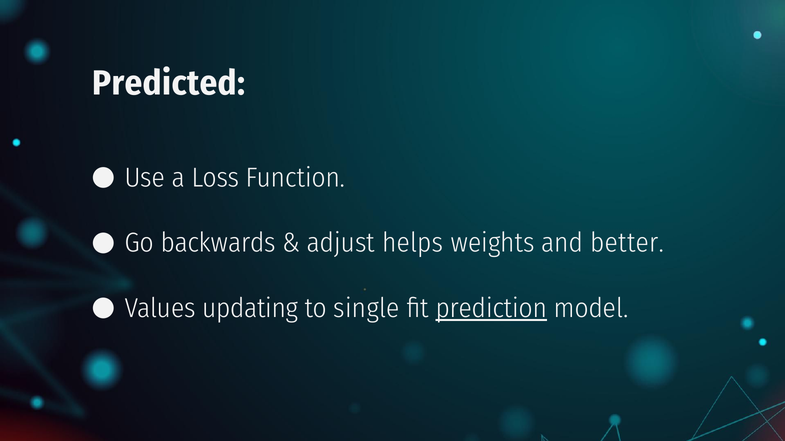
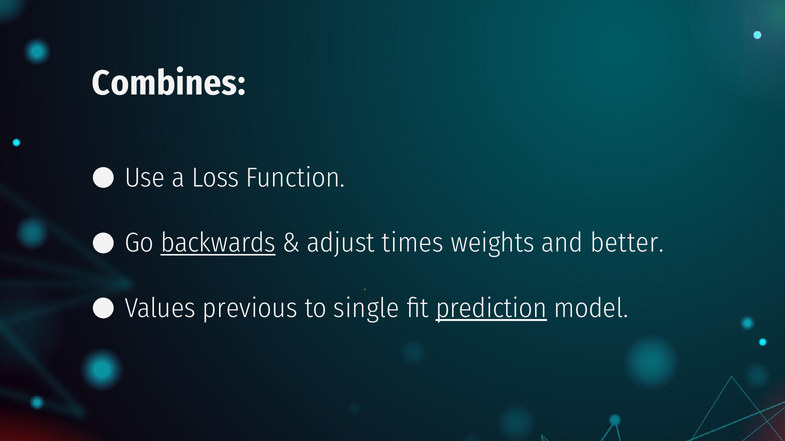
Predicted: Predicted -> Combines
backwards underline: none -> present
helps: helps -> times
updating: updating -> previous
